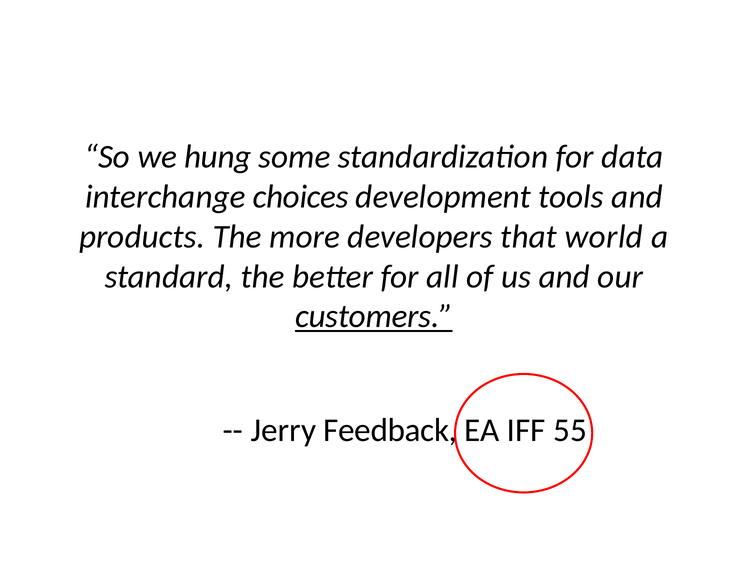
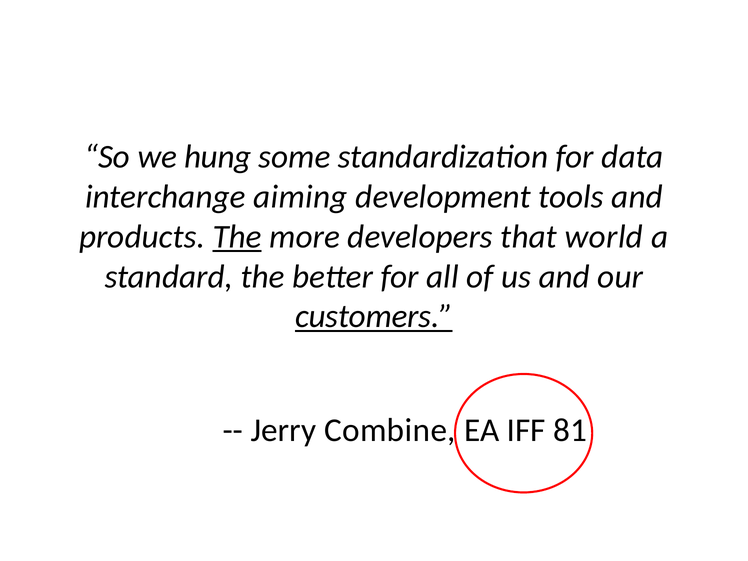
choices: choices -> aiming
The at (237, 237) underline: none -> present
Feedback: Feedback -> Combine
55: 55 -> 81
